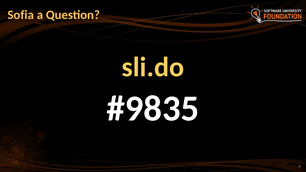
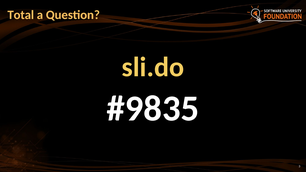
Sofia: Sofia -> Total
